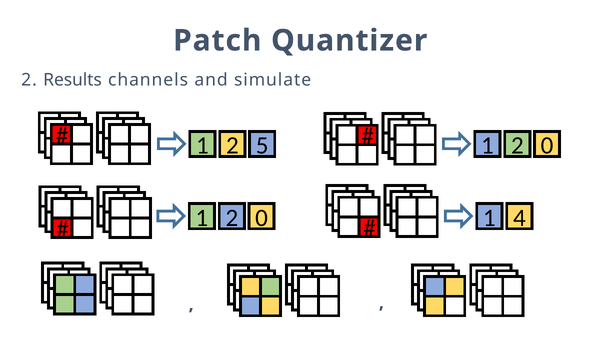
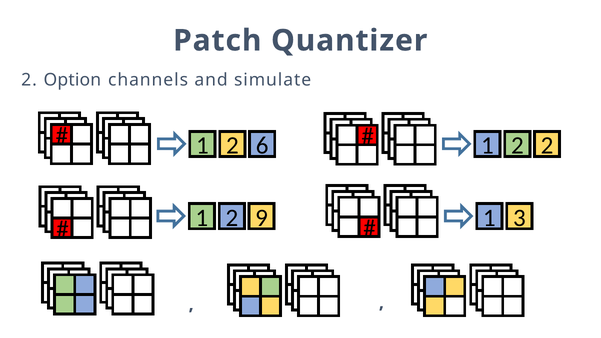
Results: Results -> Option
5: 5 -> 6
0 at (547, 146): 0 -> 2
4: 4 -> 3
0 at (262, 218): 0 -> 9
